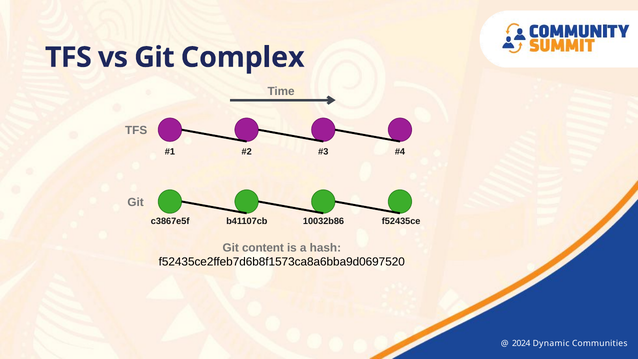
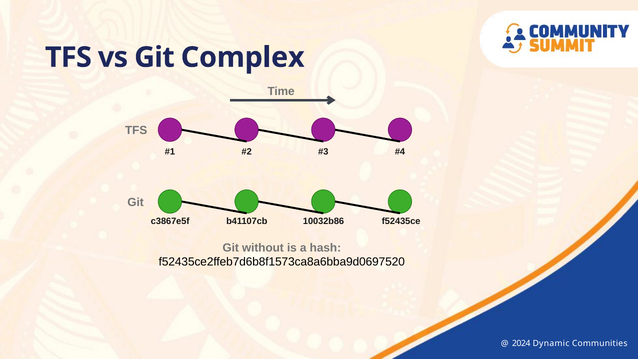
content: content -> without
